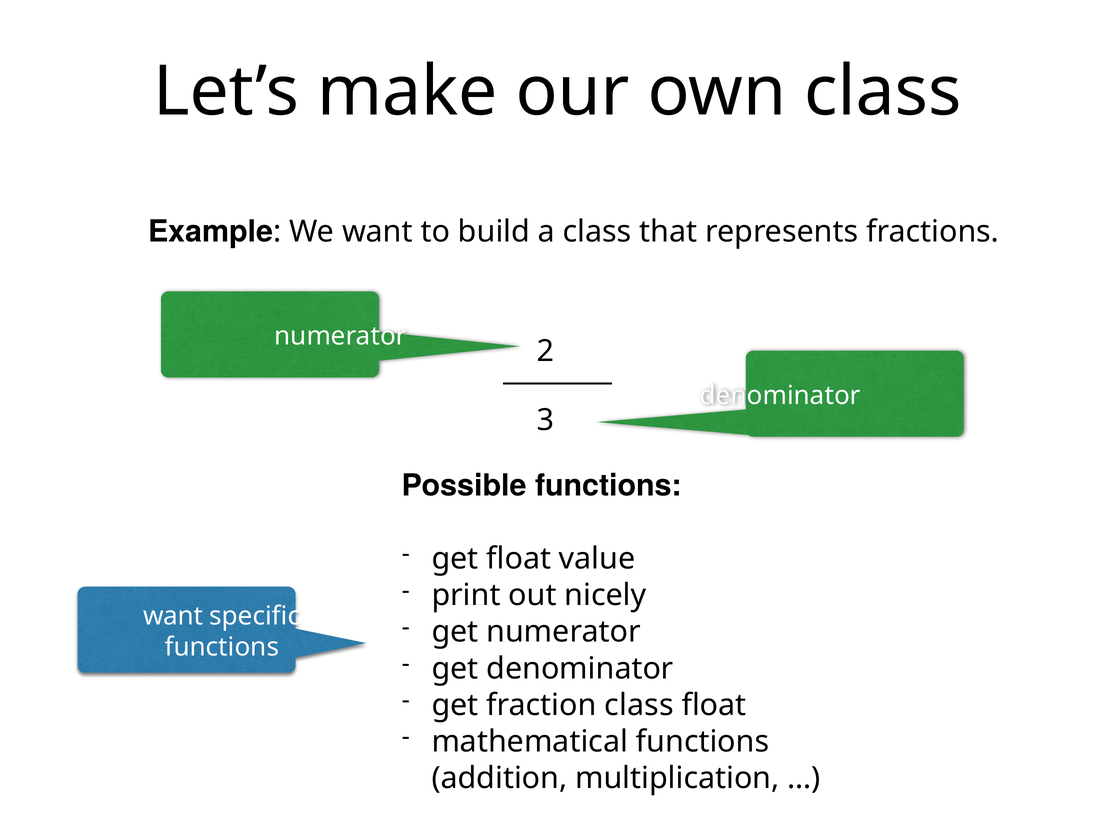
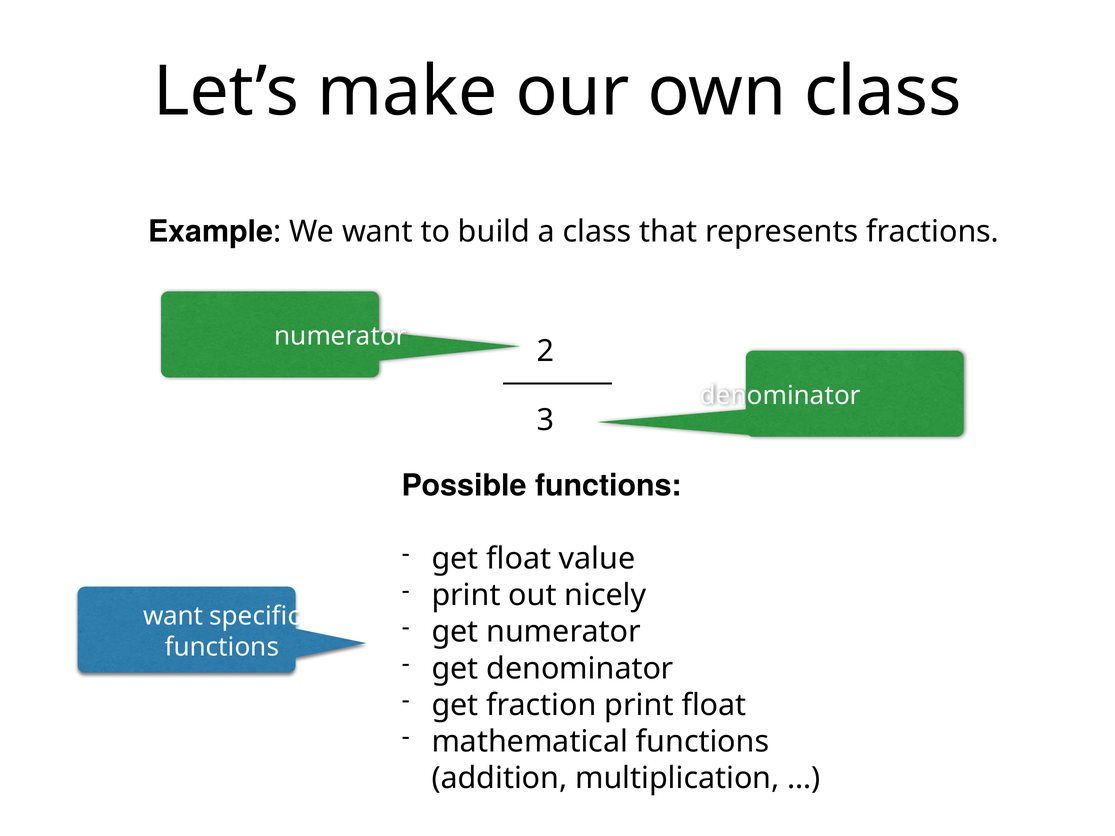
class at (639, 705): class -> print
